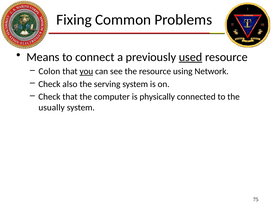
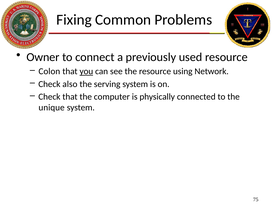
Means: Means -> Owner
used underline: present -> none
usually: usually -> unique
